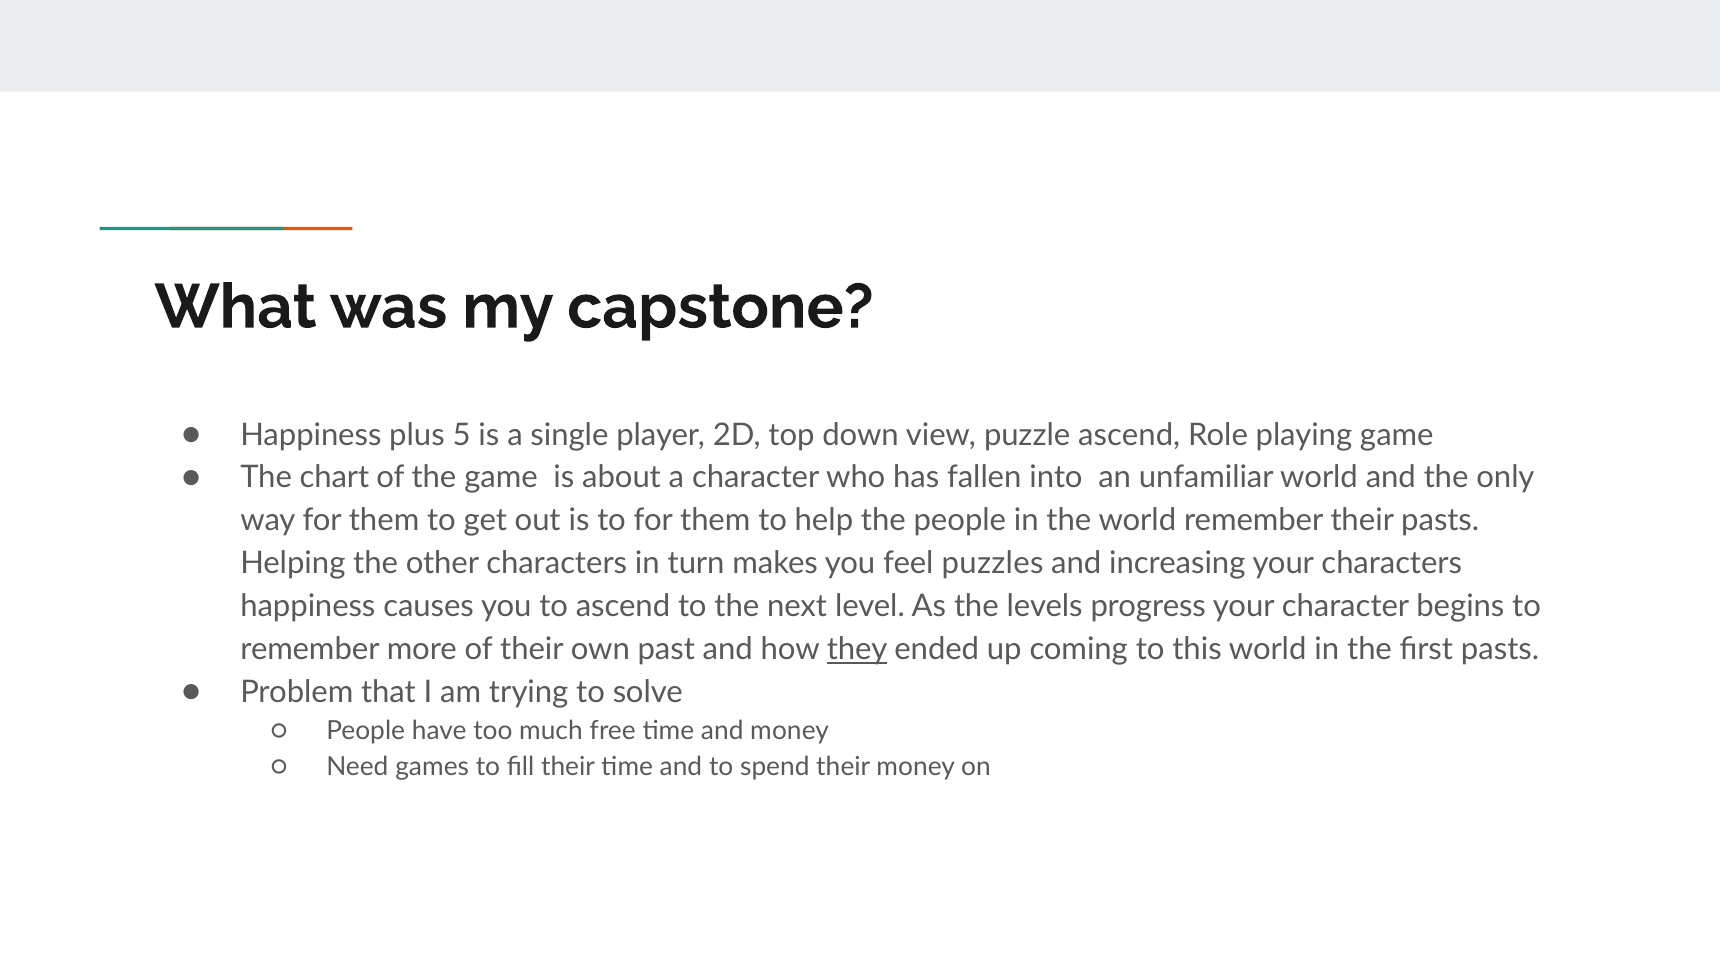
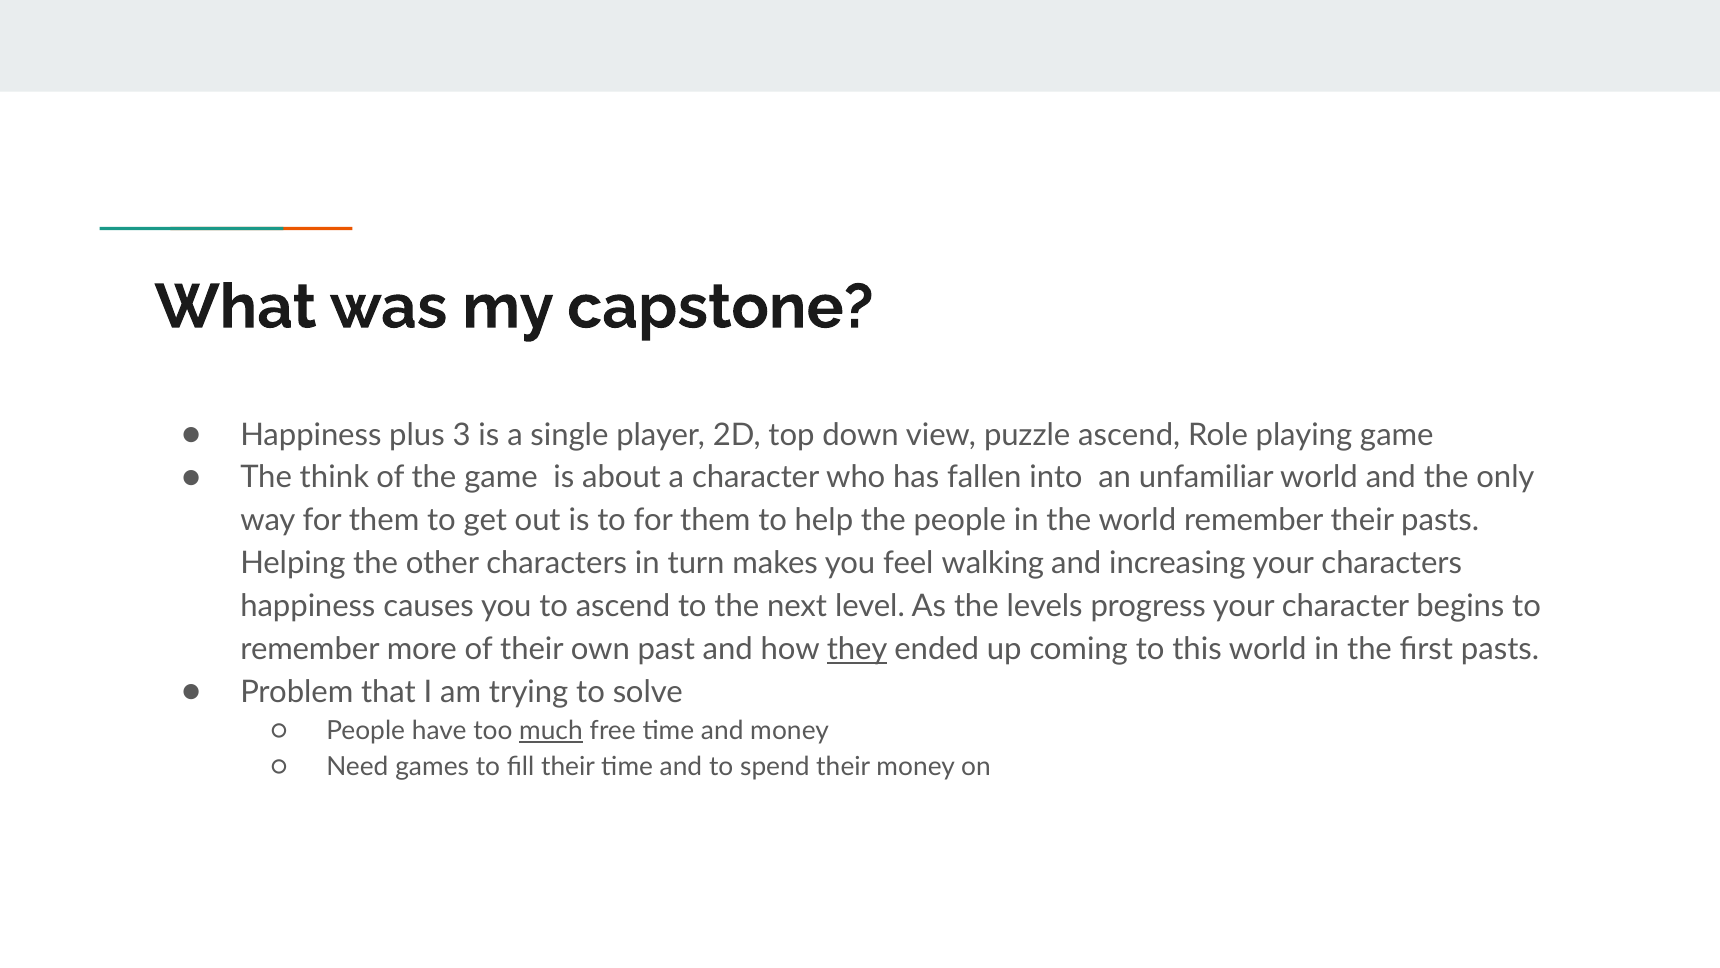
5: 5 -> 3
chart: chart -> think
puzzles: puzzles -> walking
much underline: none -> present
